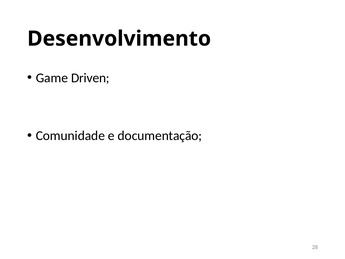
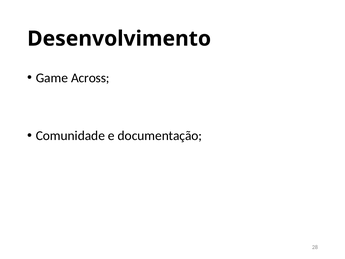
Driven: Driven -> Across
